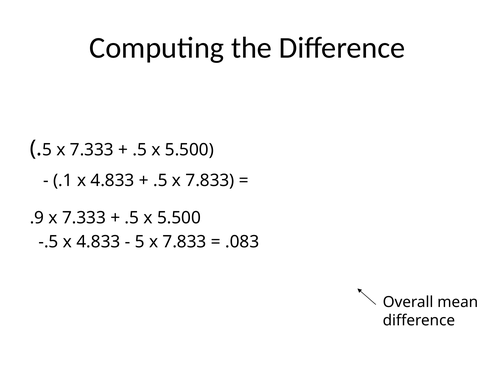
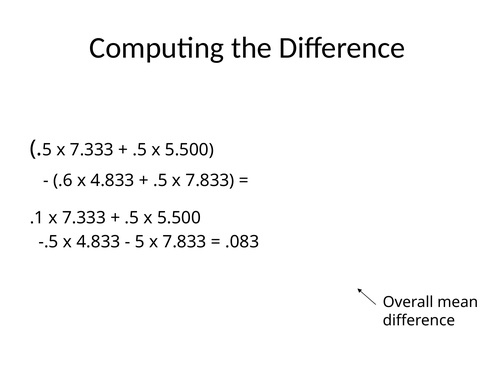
.1: .1 -> .6
.9: .9 -> .1
